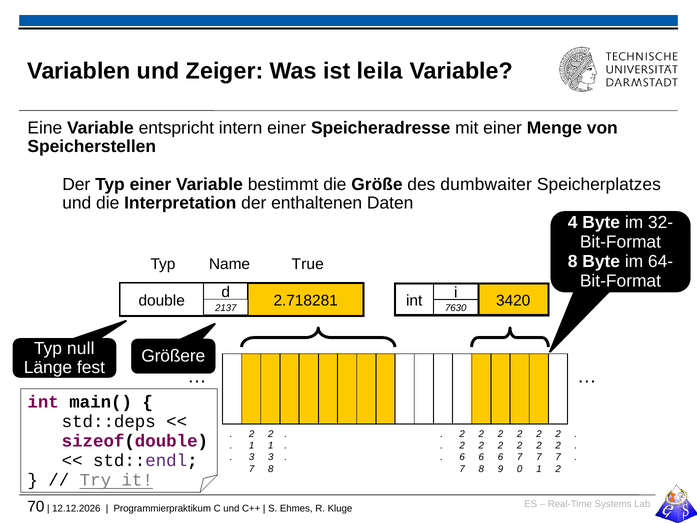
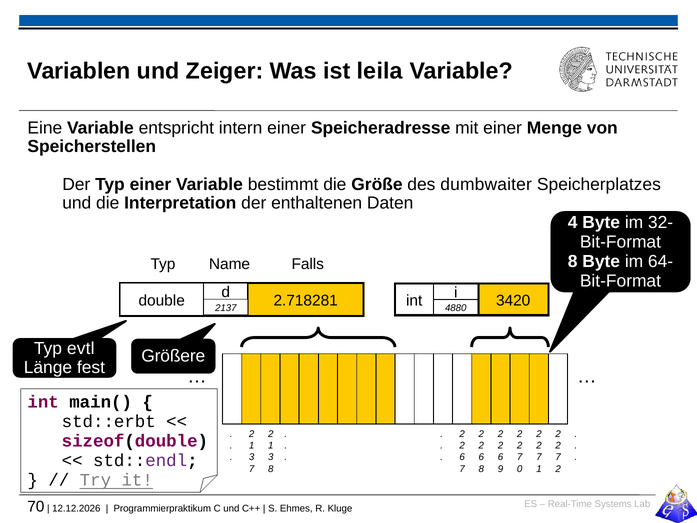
True: True -> Falls
7630: 7630 -> 4880
null: null -> evtl
std::deps: std::deps -> std::erbt
